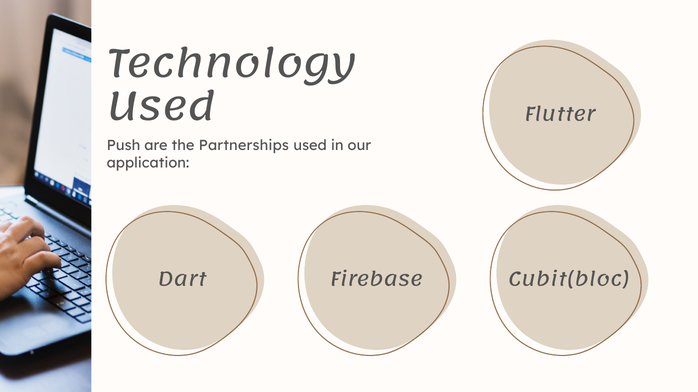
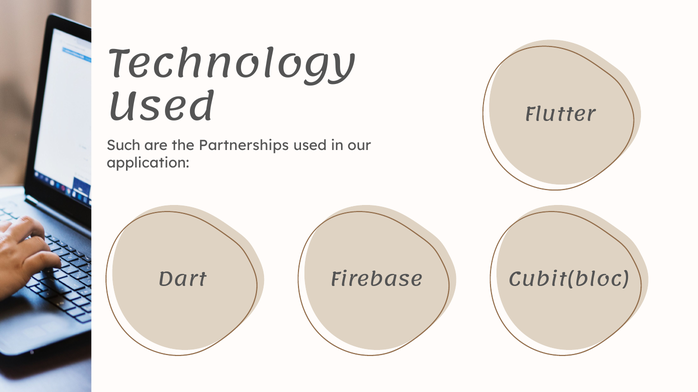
Push: Push -> Such
